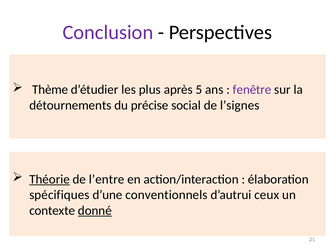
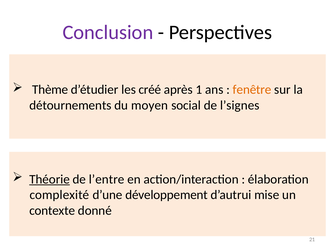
plus: plus -> créé
5: 5 -> 1
fenêtre colour: purple -> orange
précise: précise -> moyen
spécifiques: spécifiques -> complexité
conventionnels: conventionnels -> développement
ceux: ceux -> mise
donné underline: present -> none
